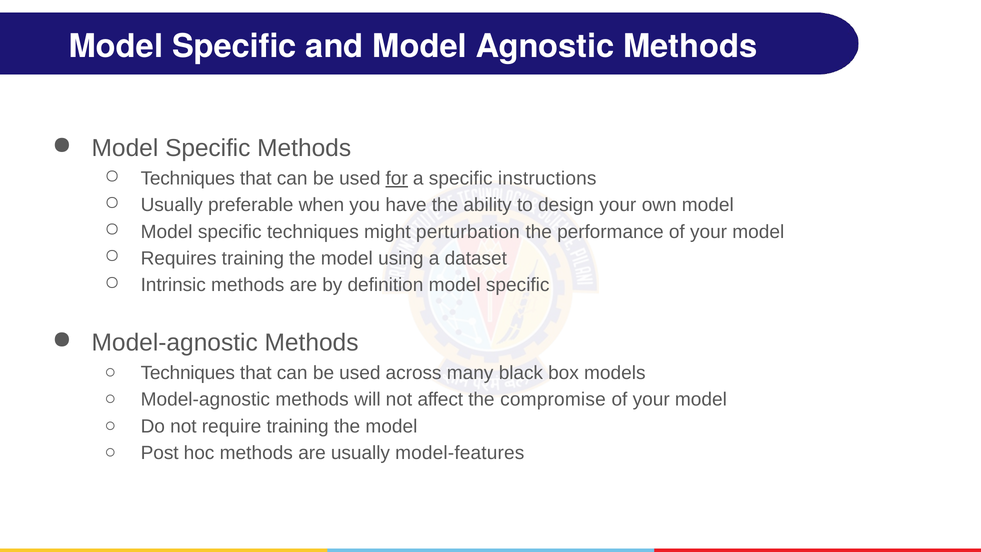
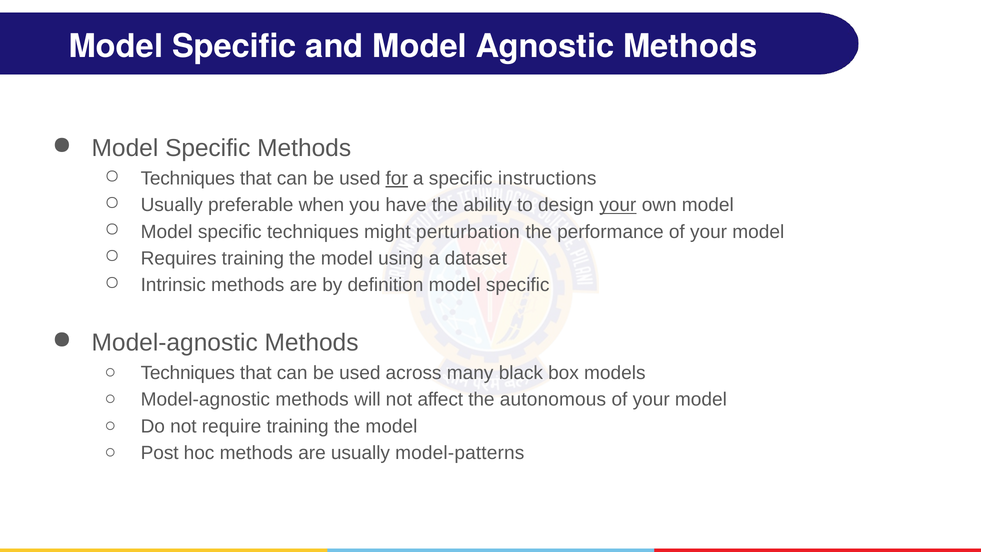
your at (618, 205) underline: none -> present
compromise: compromise -> autonomous
model-features: model-features -> model-patterns
